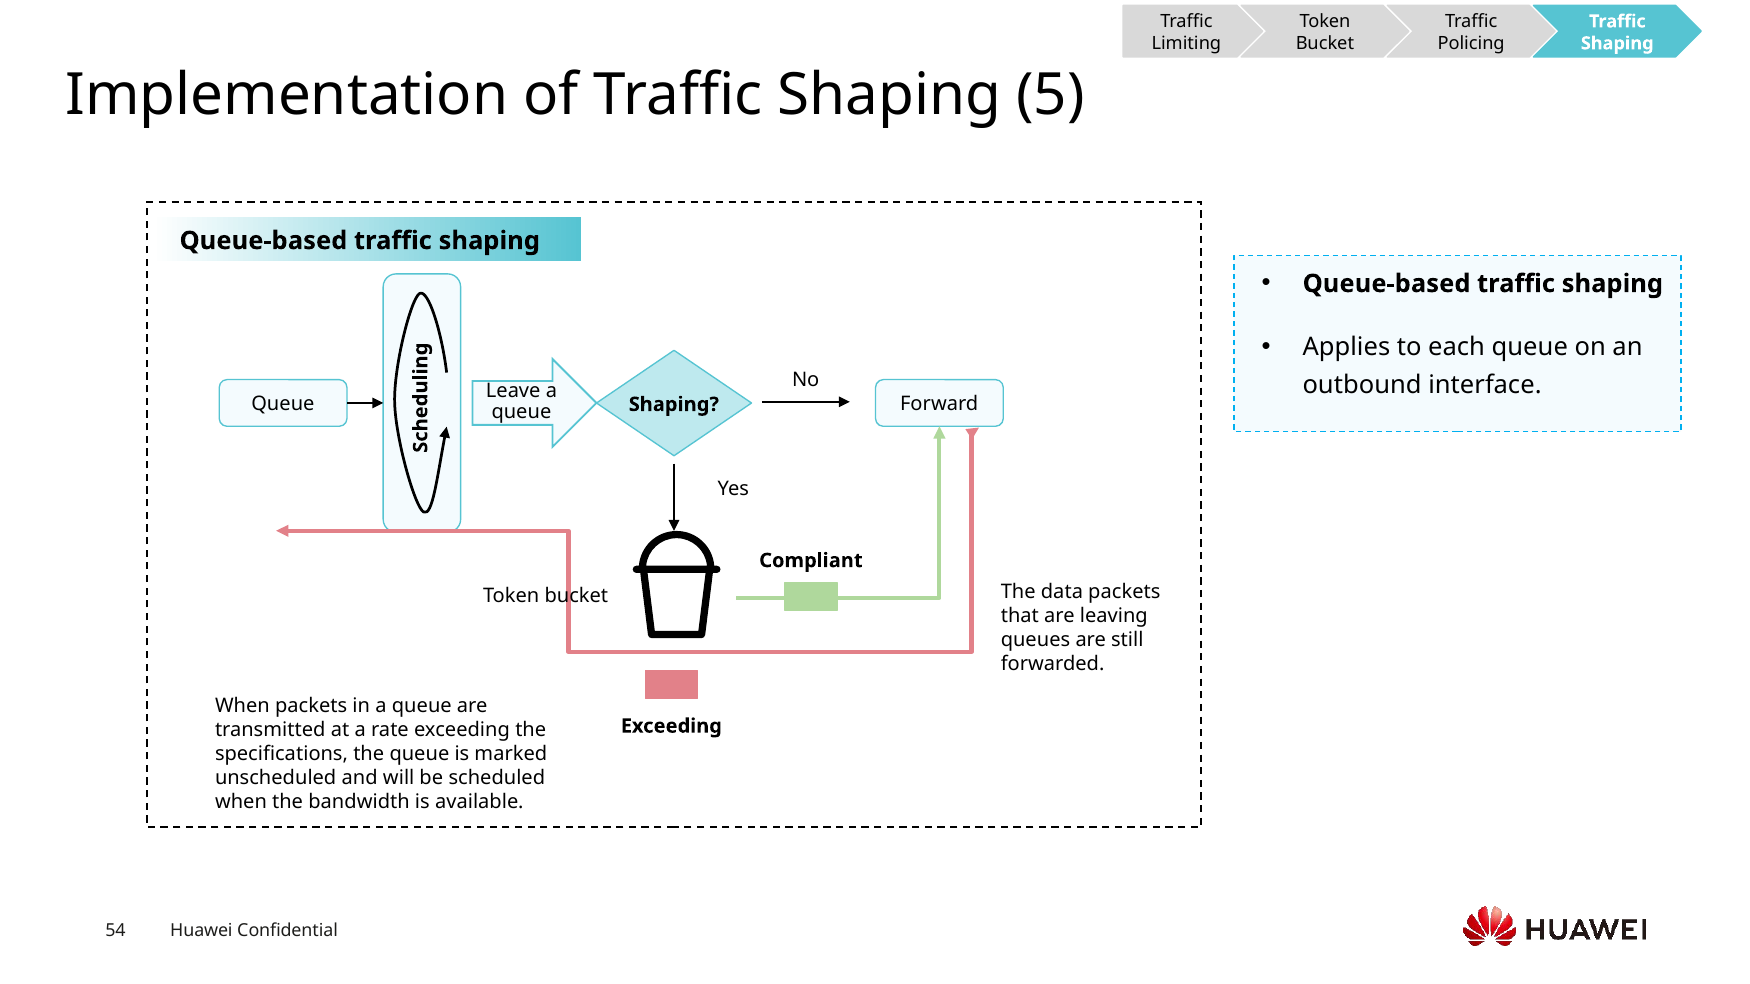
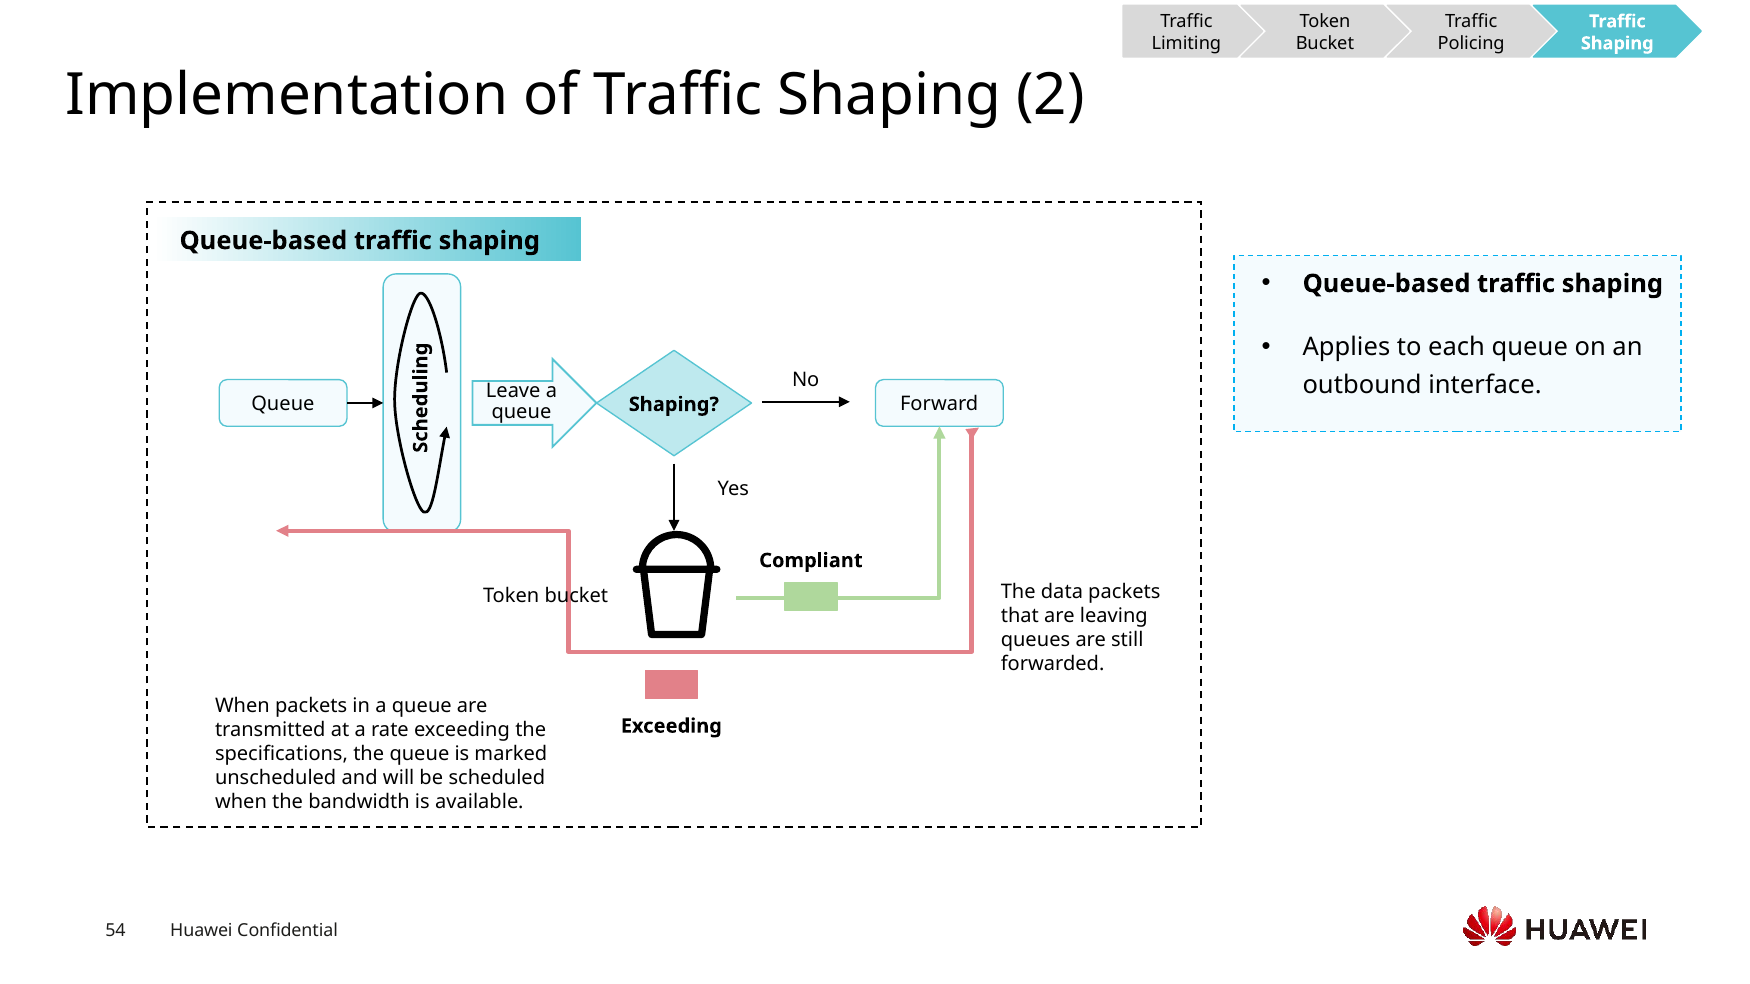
5: 5 -> 2
